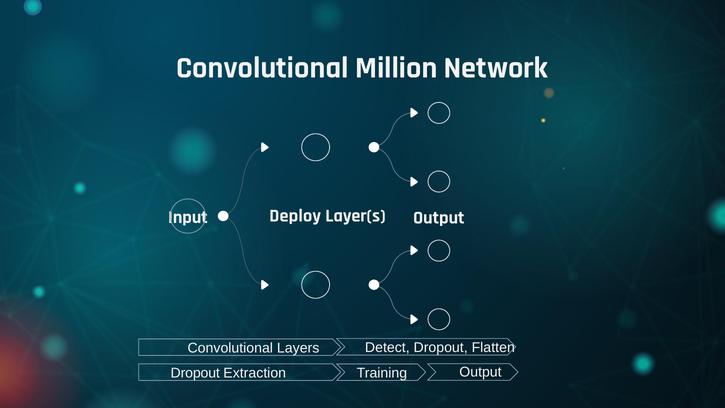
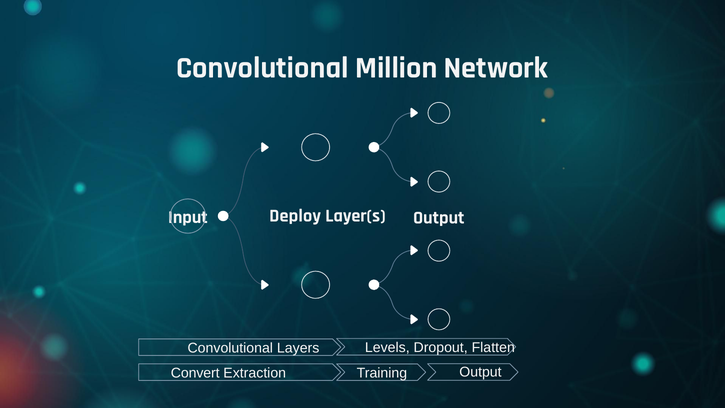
Detect: Detect -> Levels
Dropout at (195, 373): Dropout -> Convert
